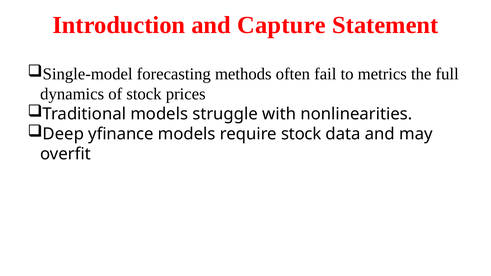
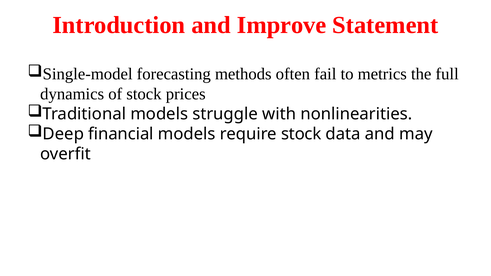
Capture: Capture -> Improve
yfinance: yfinance -> financial
